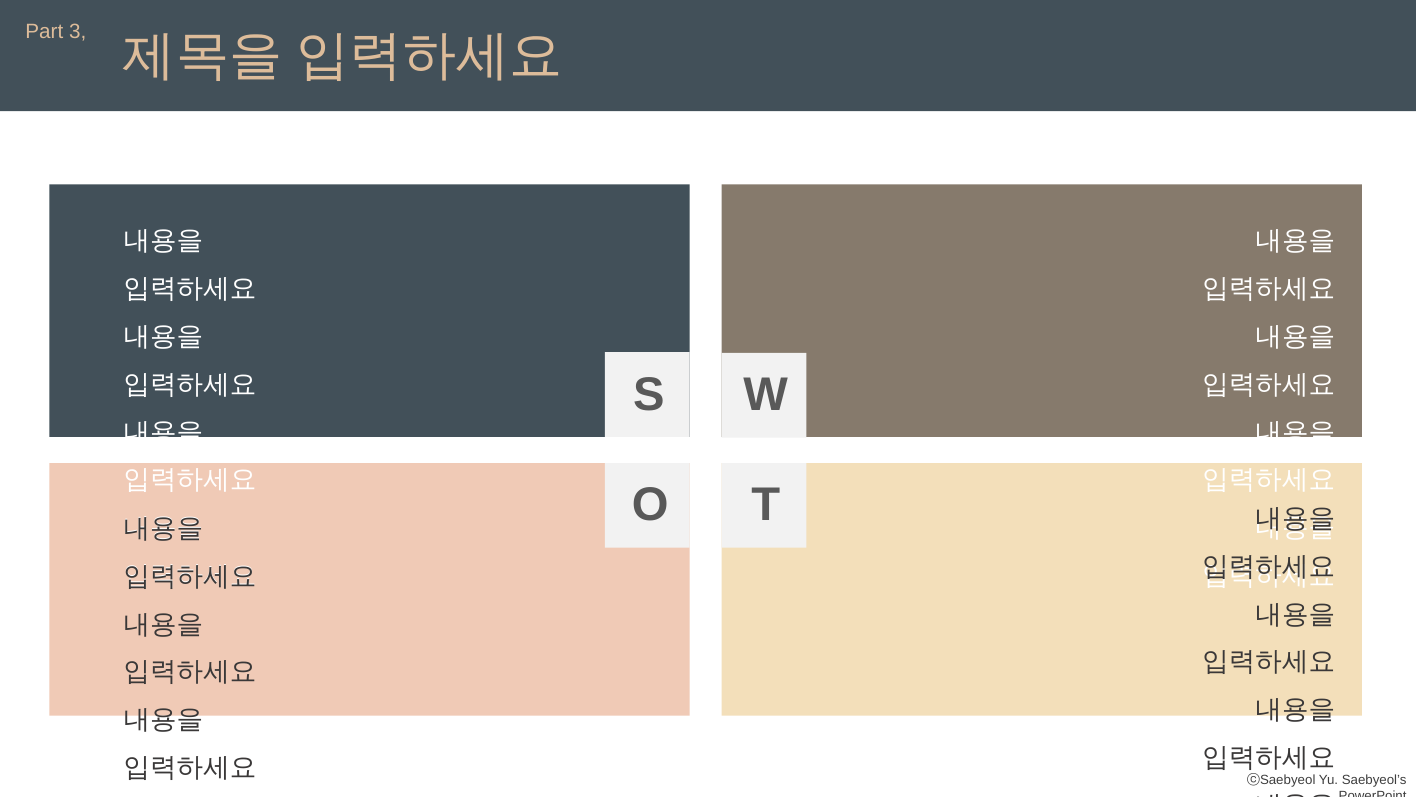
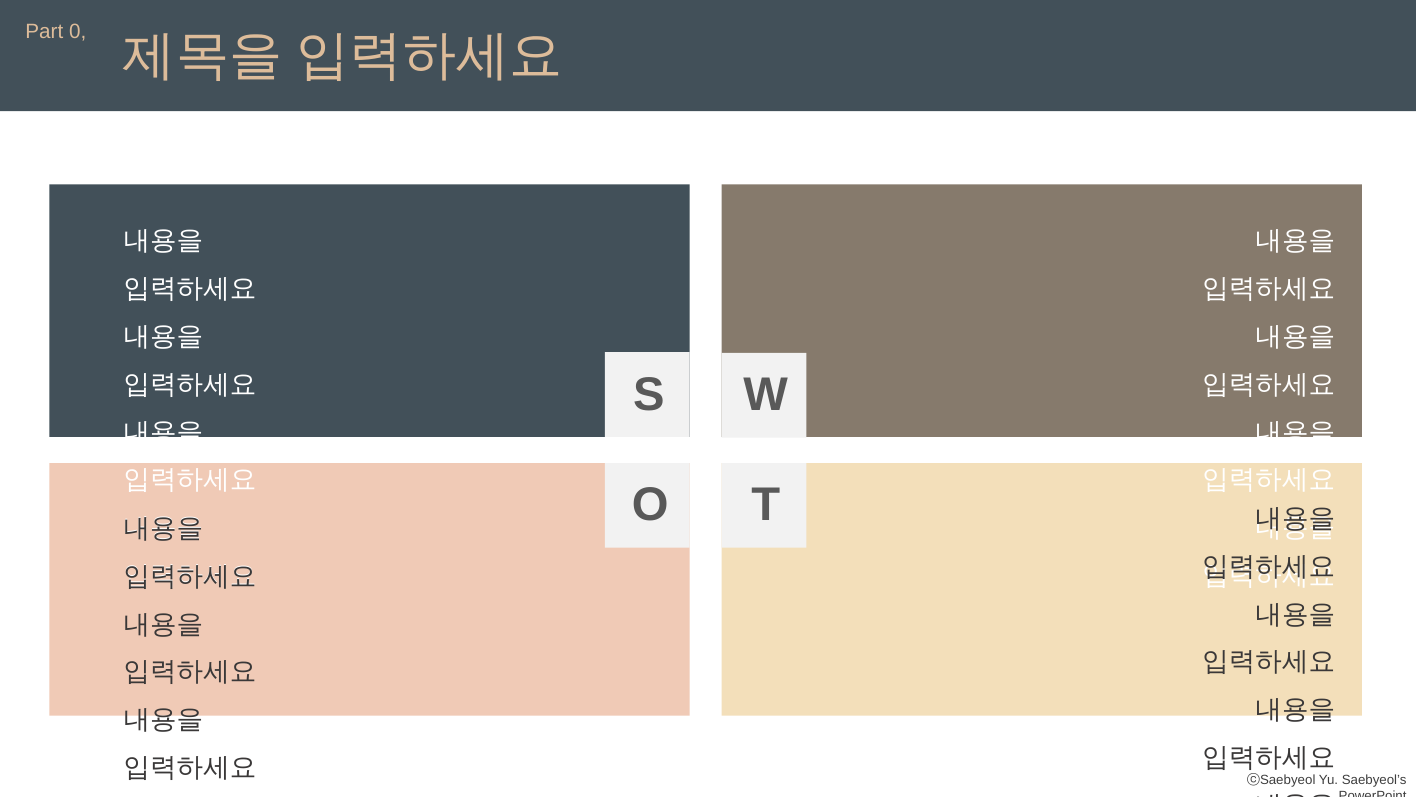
3: 3 -> 0
